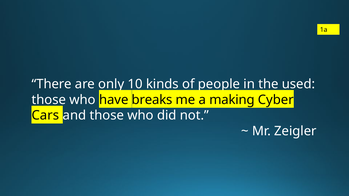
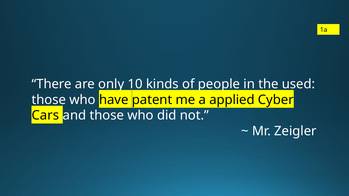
breaks: breaks -> patent
making: making -> applied
